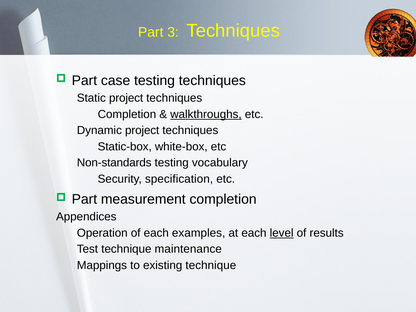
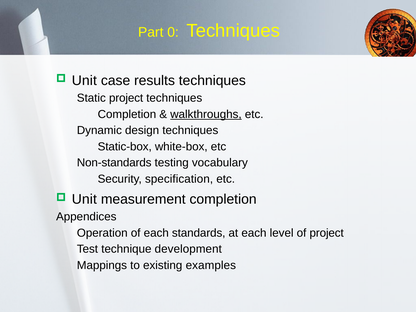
3: 3 -> 0
Part at (84, 81): Part -> Unit
case testing: testing -> results
Dynamic project: project -> design
Part at (84, 199): Part -> Unit
examples: examples -> standards
level underline: present -> none
of results: results -> project
maintenance: maintenance -> development
existing technique: technique -> examples
